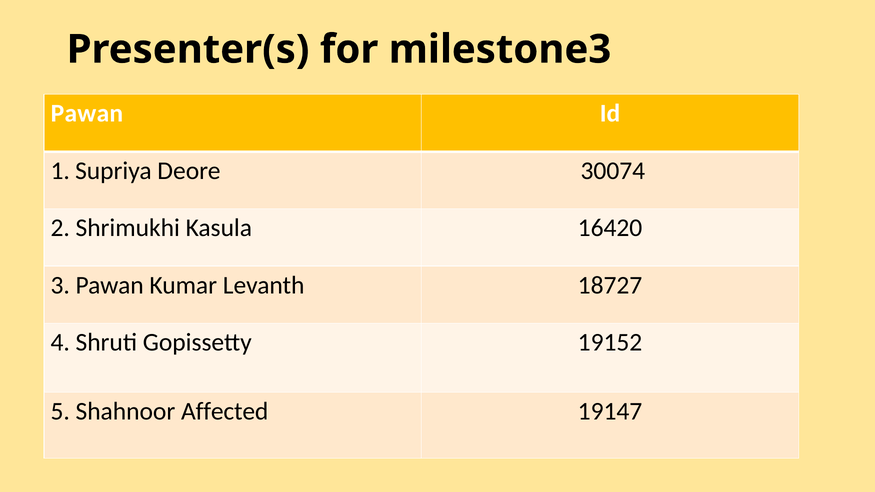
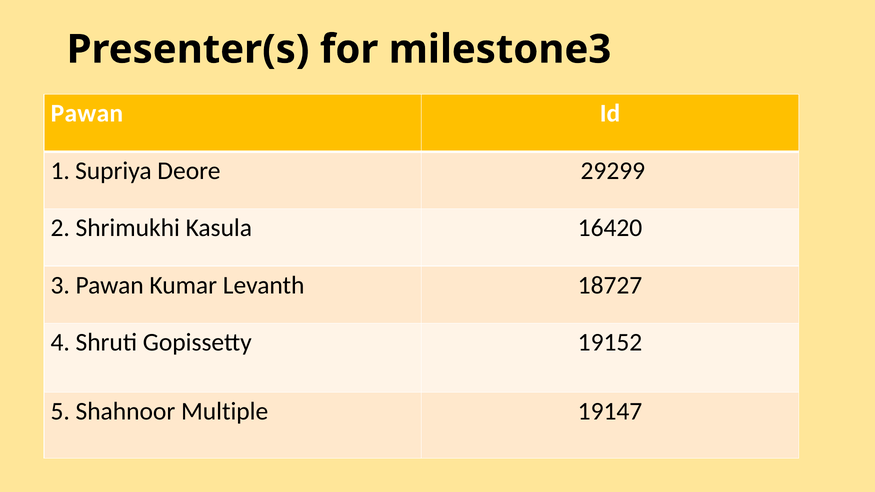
30074: 30074 -> 29299
Affected: Affected -> Multiple
